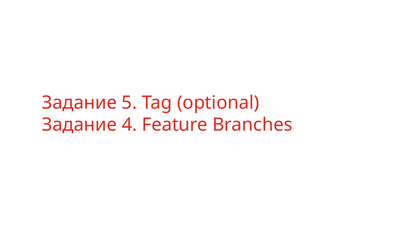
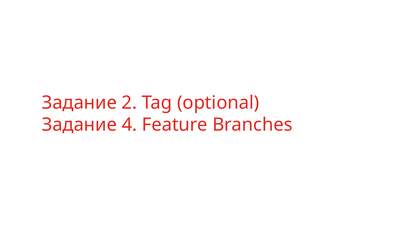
5: 5 -> 2
